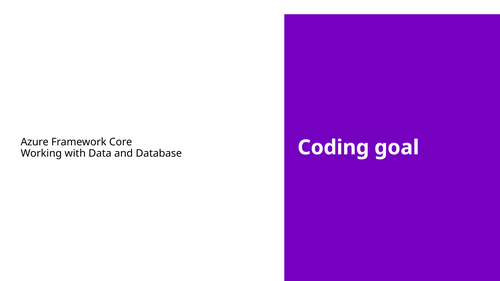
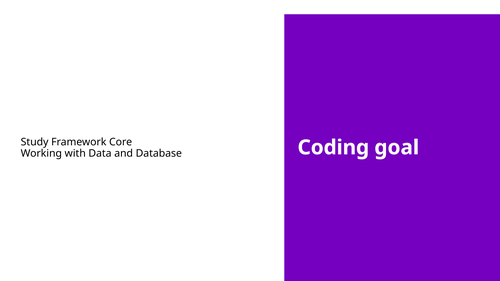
Azure: Azure -> Study
